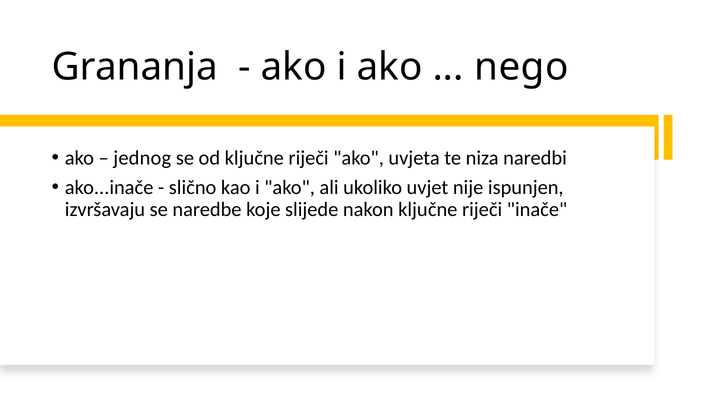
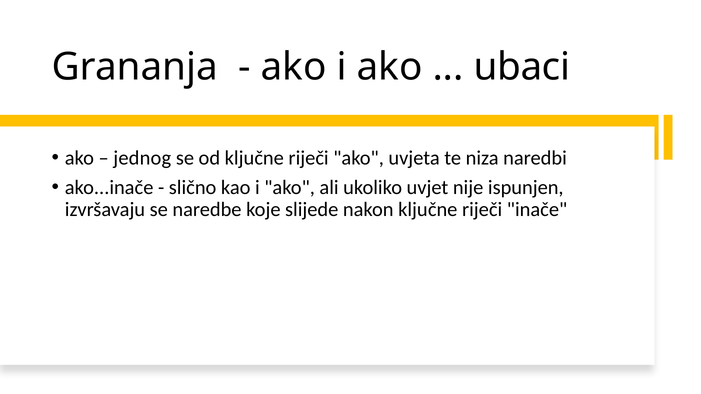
nego: nego -> ubaci
